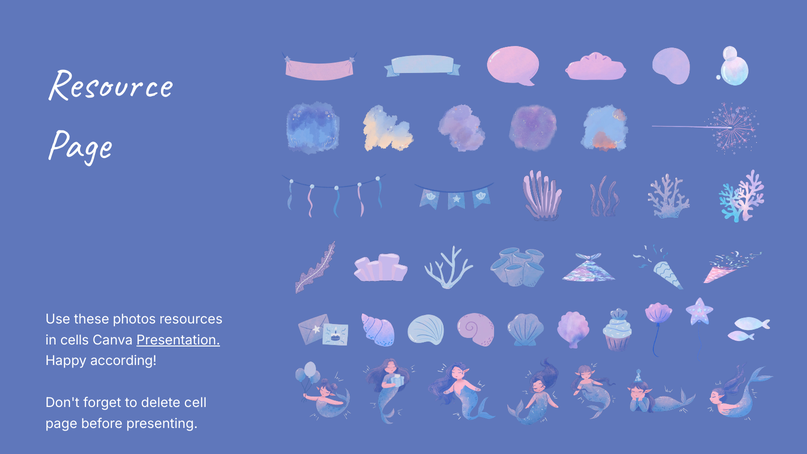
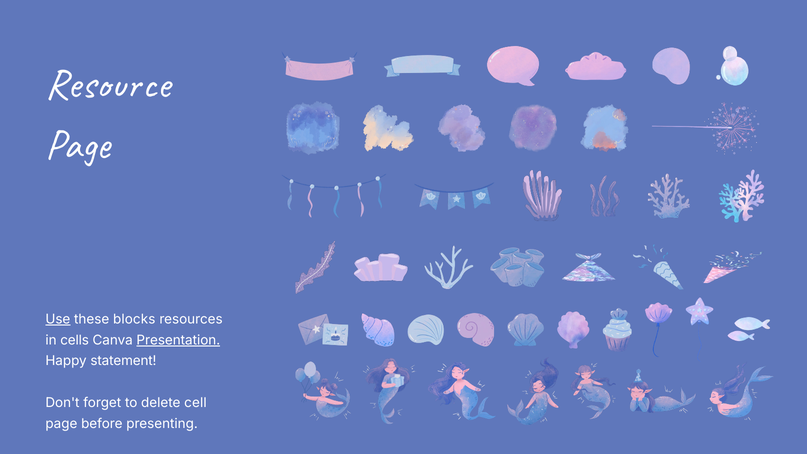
Use underline: none -> present
photos: photos -> blocks
according: according -> statement
